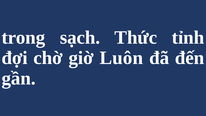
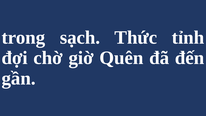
Luôn: Luôn -> Quên
